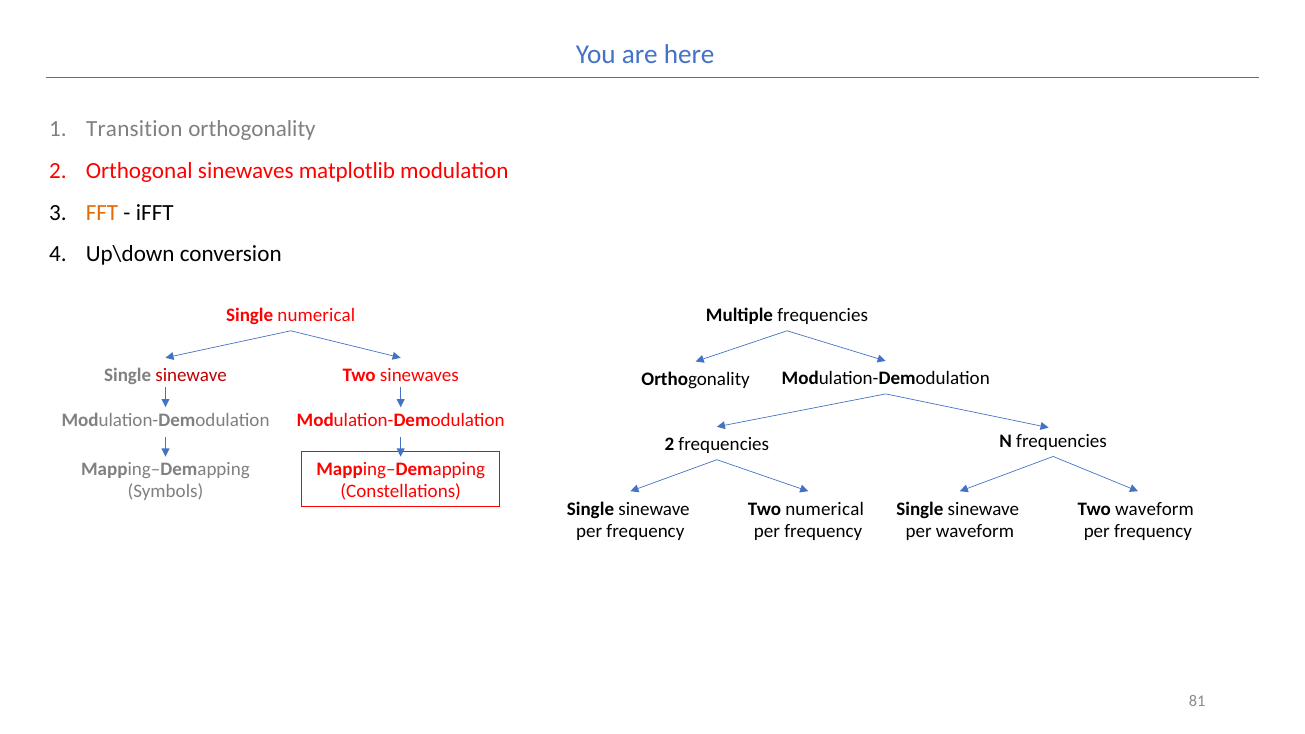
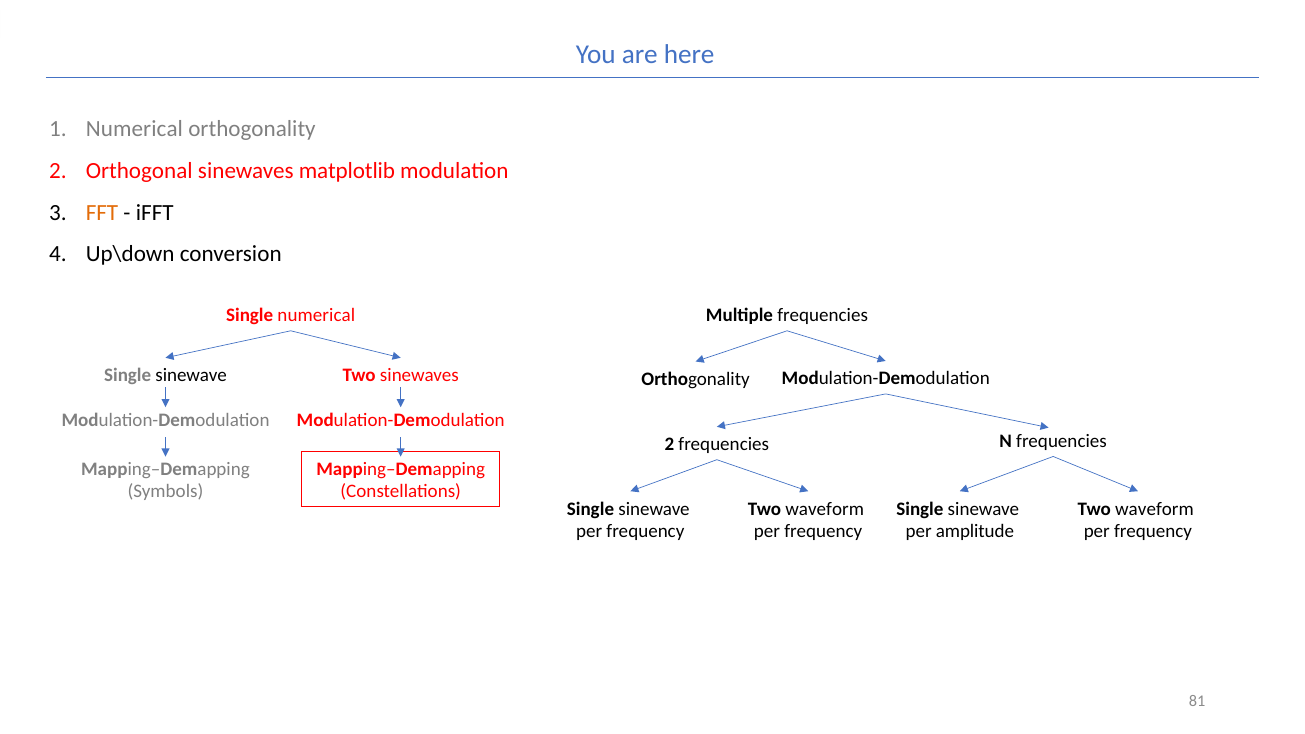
Transition at (134, 129): Transition -> Numerical
sinewave at (191, 375) colour: red -> black
numerical at (825, 509): numerical -> waveform
per waveform: waveform -> amplitude
